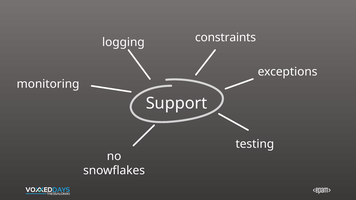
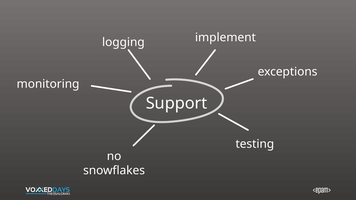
constraints: constraints -> implement
